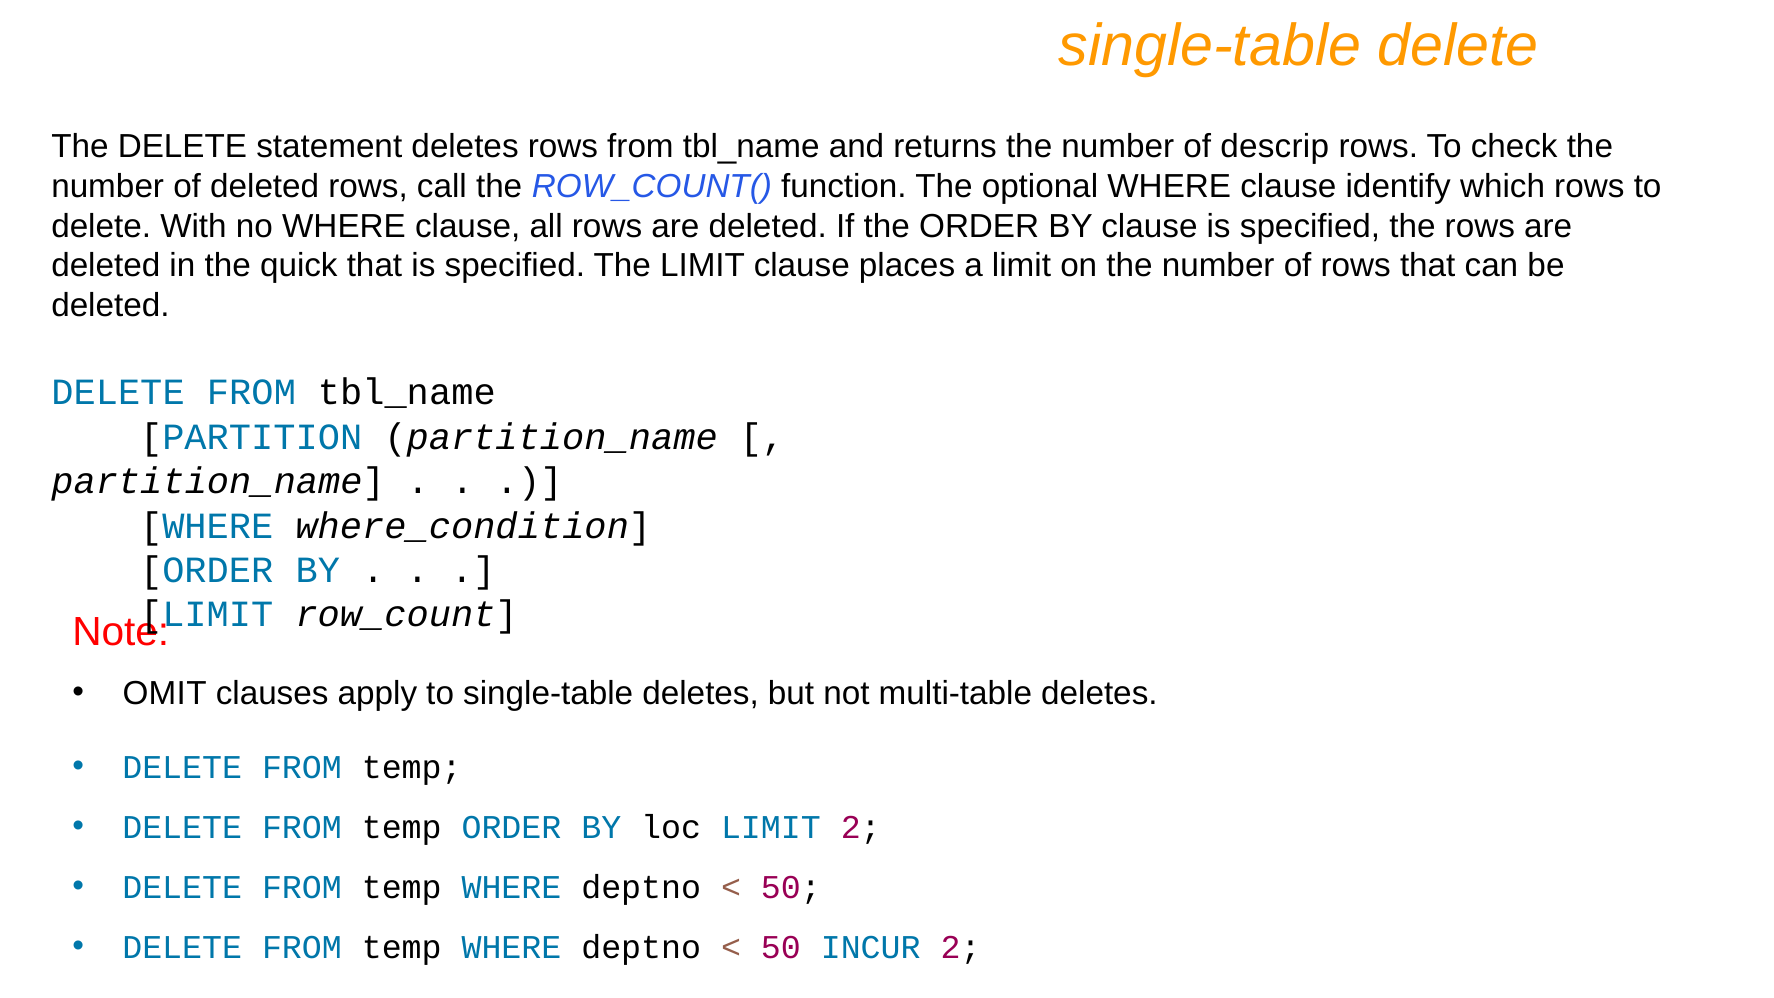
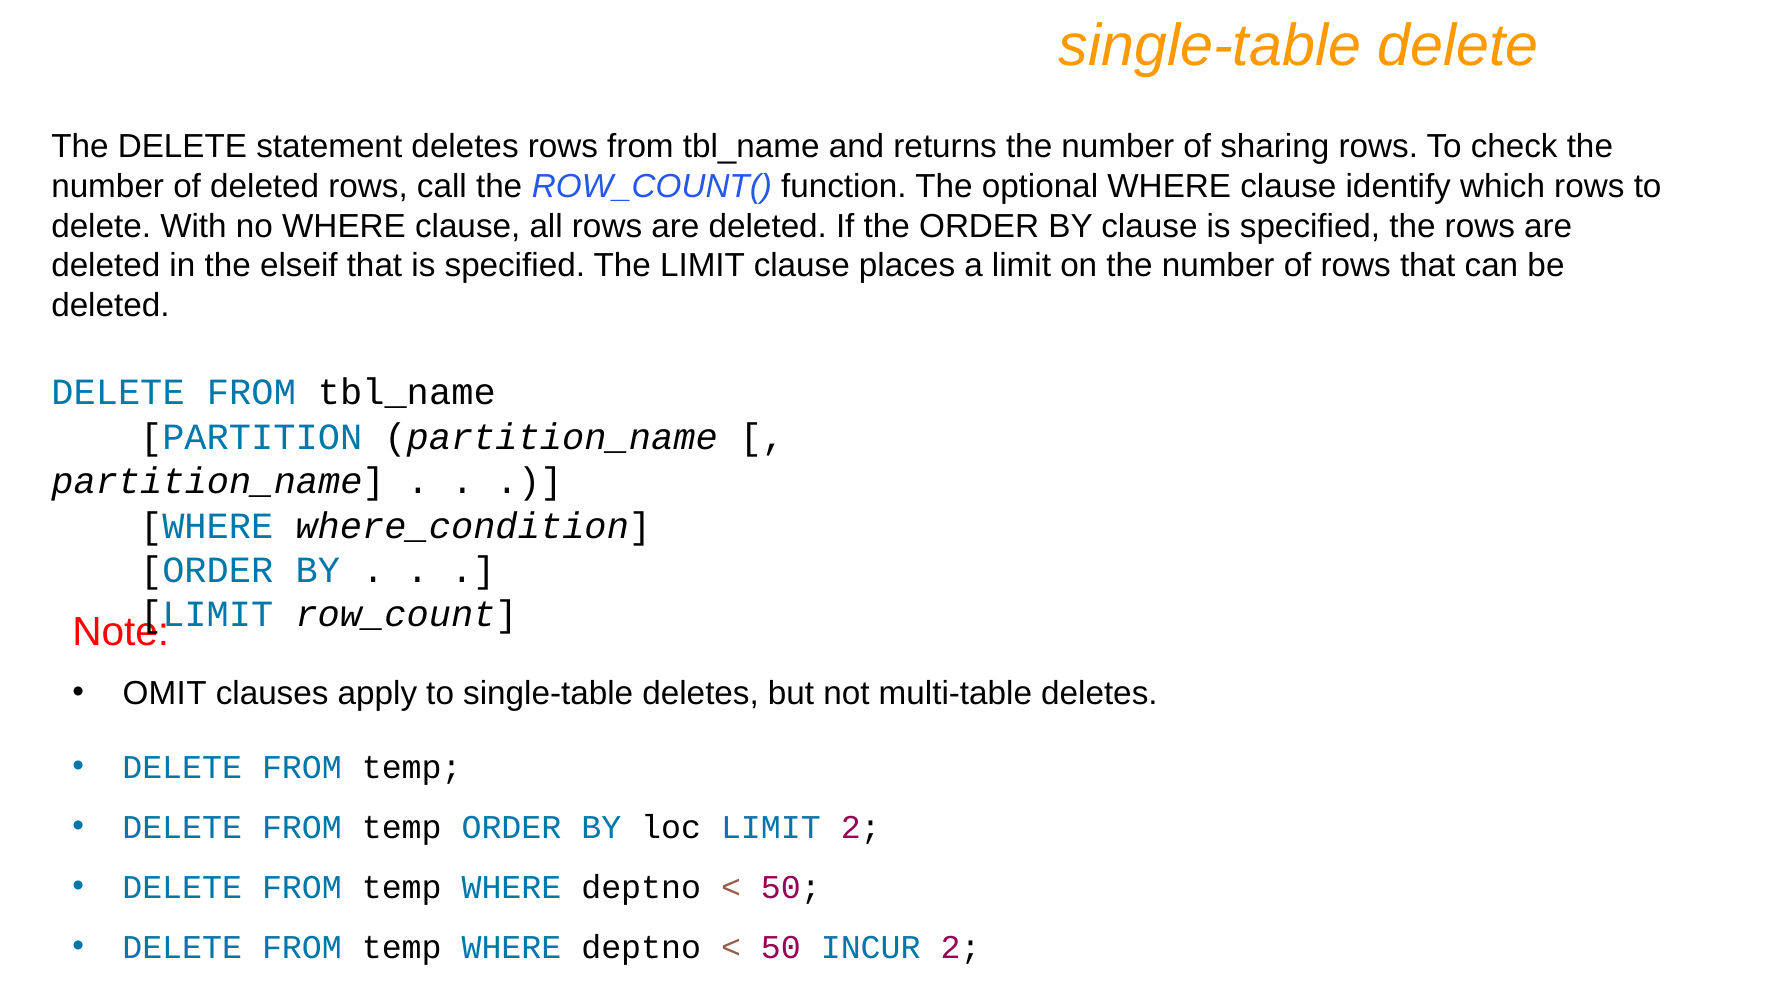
descrip: descrip -> sharing
quick: quick -> elseif
